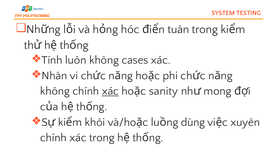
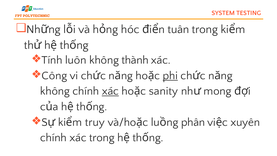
cases: cases -> thành
Nhân: Nhân -> Công
phi underline: none -> present
khôi: khôi -> truy
dùng: dùng -> phân
